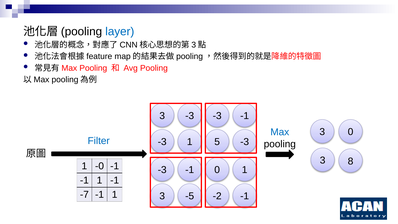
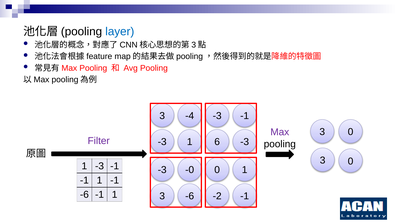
3 -3: -3 -> -4
Max colour: blue -> purple
Filter colour: blue -> purple
5: 5 -> 6
3 8: 8 -> 0
1 -0: -0 -> -3
-1 at (190, 170): -1 -> -0
-7 at (84, 194): -7 -> -6
3 -5: -5 -> -6
